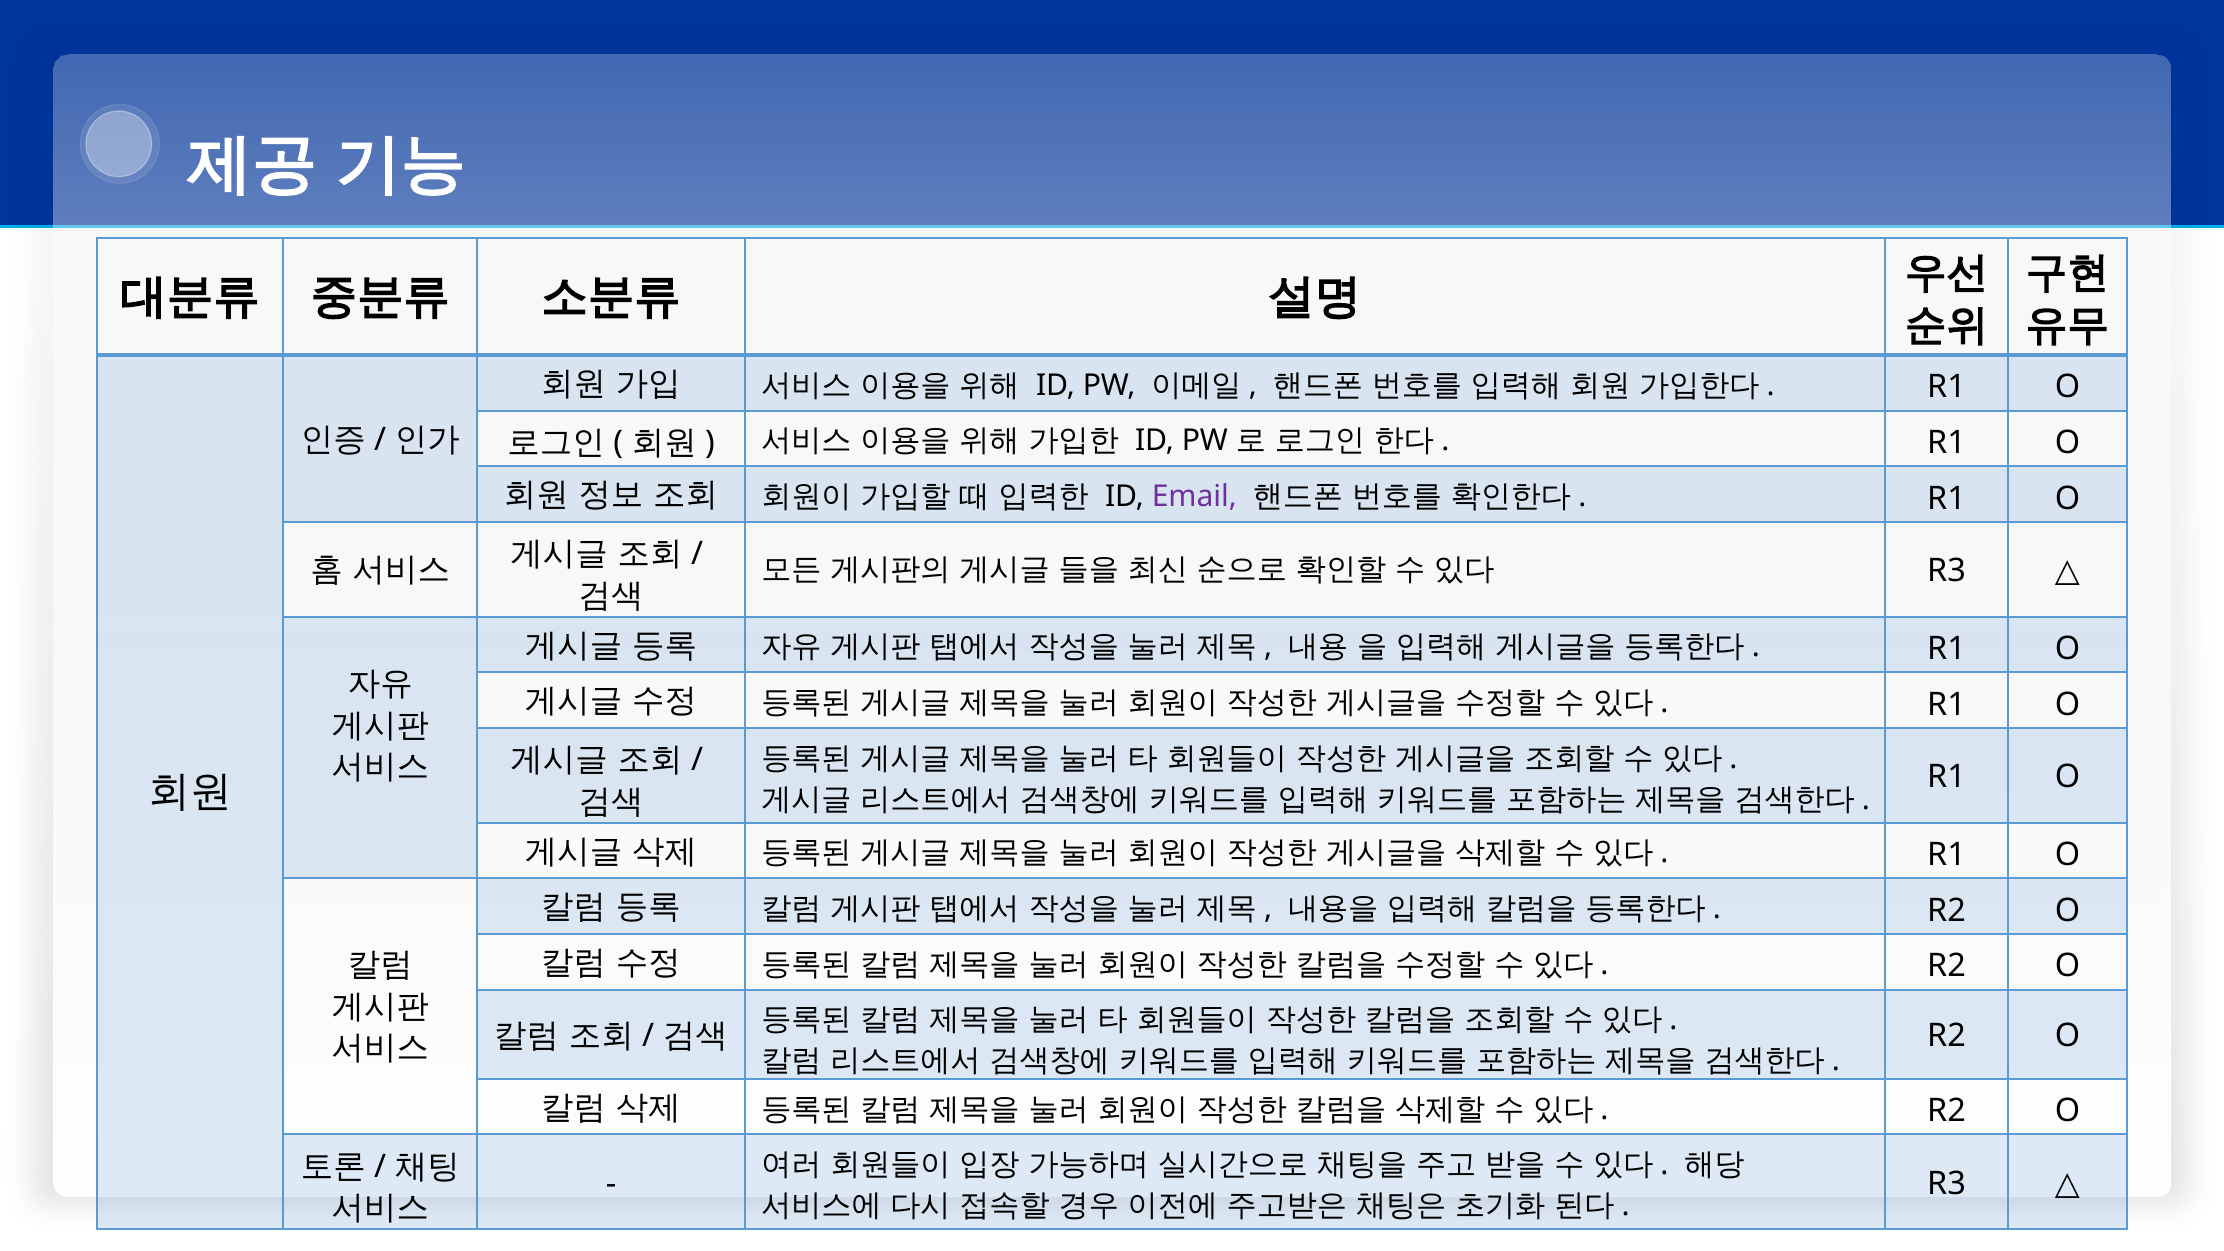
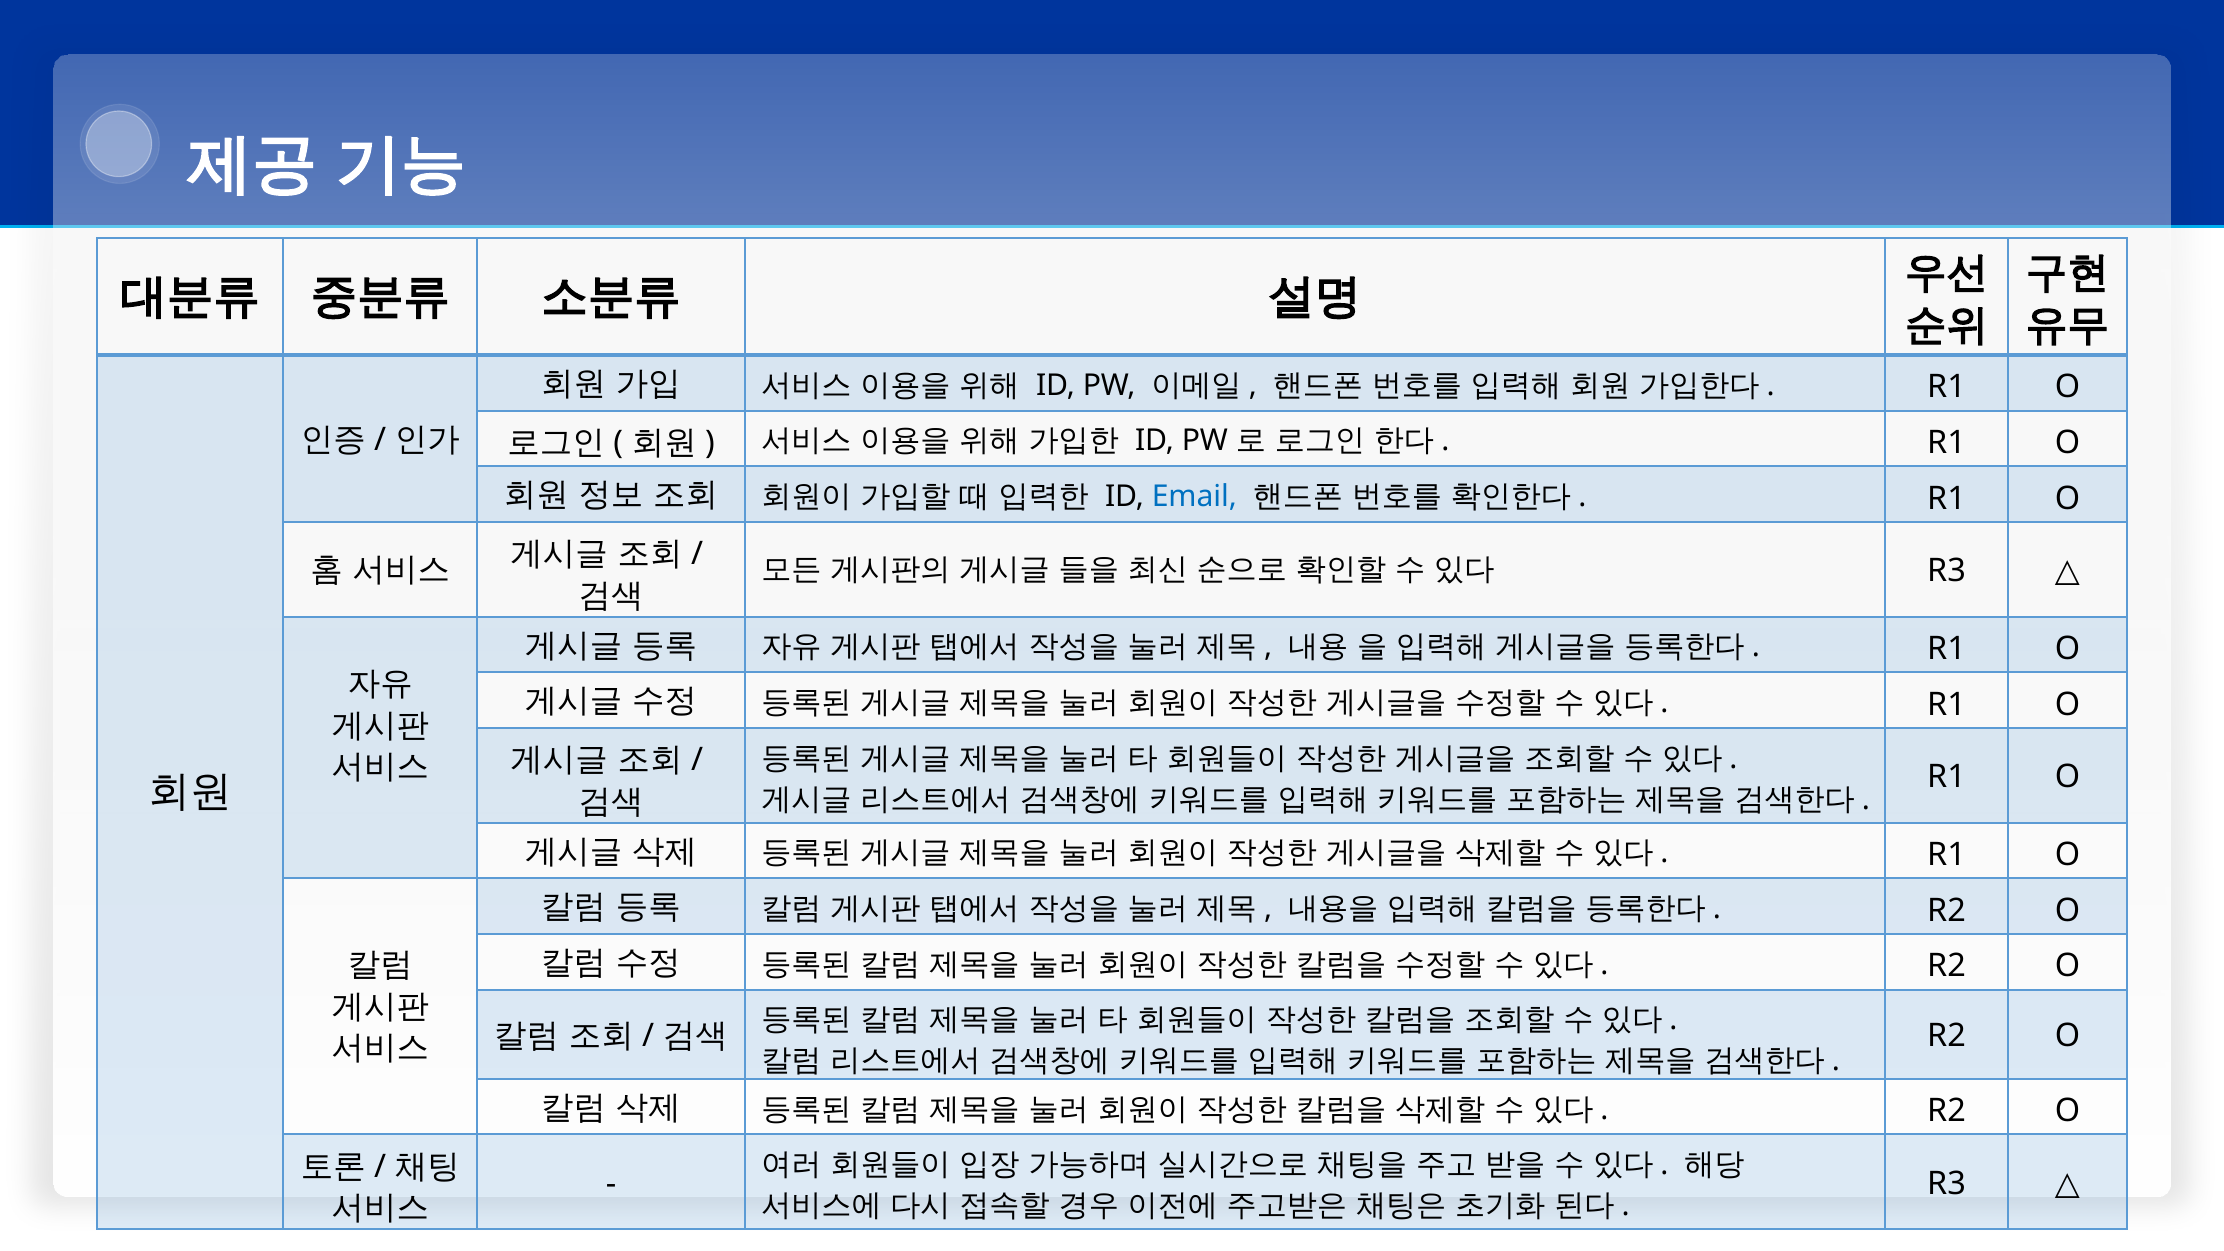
Email colour: purple -> blue
